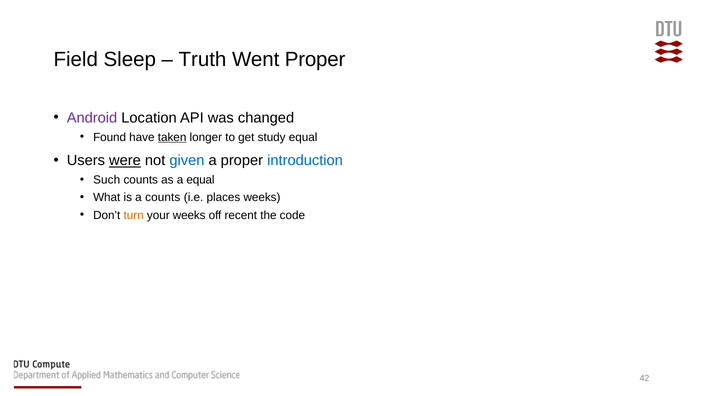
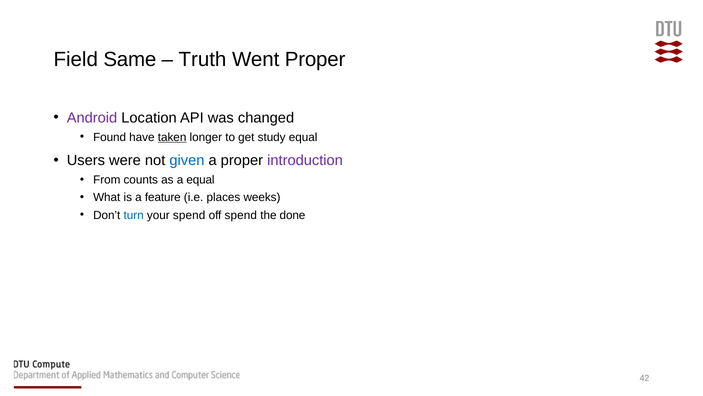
Sleep: Sleep -> Same
were underline: present -> none
introduction colour: blue -> purple
Such: Such -> From
a counts: counts -> feature
turn colour: orange -> blue
your weeks: weeks -> spend
off recent: recent -> spend
code: code -> done
